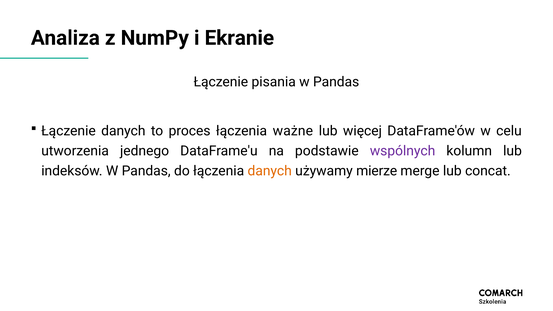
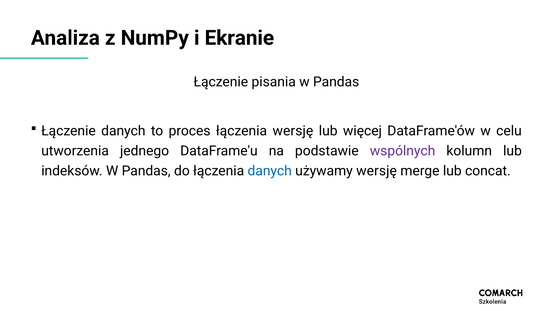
łączenia ważne: ważne -> wersję
danych at (270, 171) colour: orange -> blue
używamy mierze: mierze -> wersję
